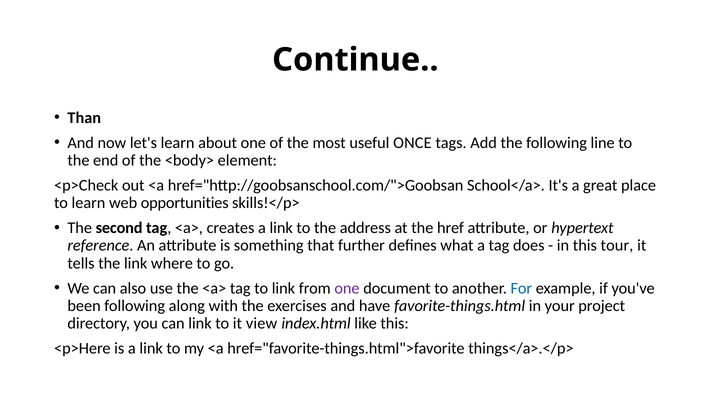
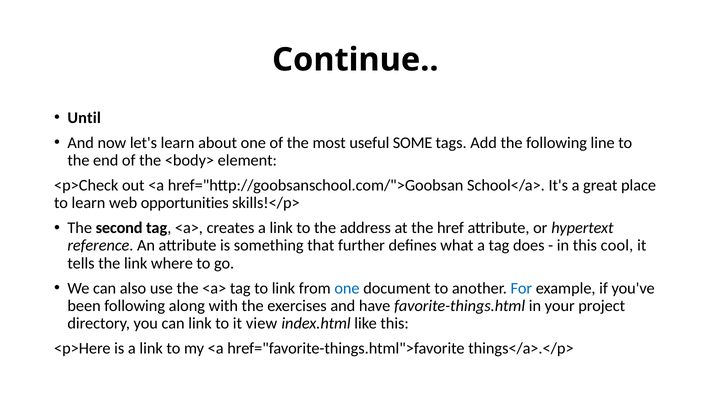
Than: Than -> Until
ONCE: ONCE -> SOME
tour: tour -> cool
one at (347, 288) colour: purple -> blue
